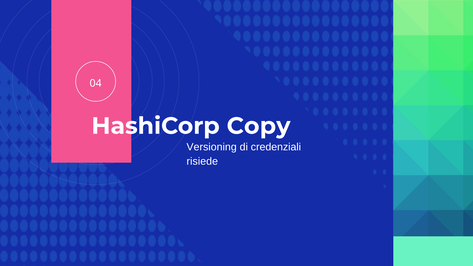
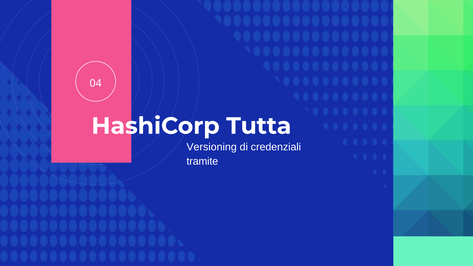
Copy: Copy -> Tutta
risiede: risiede -> tramite
